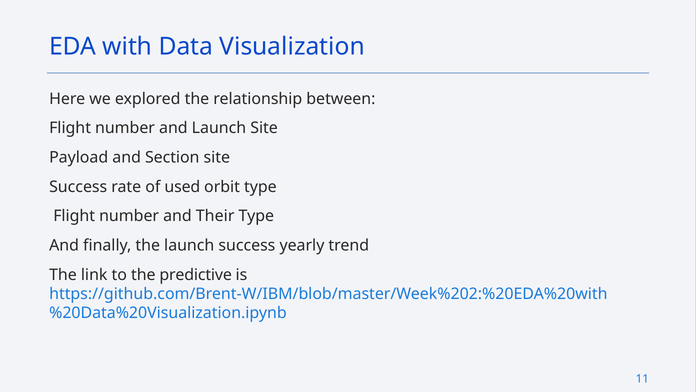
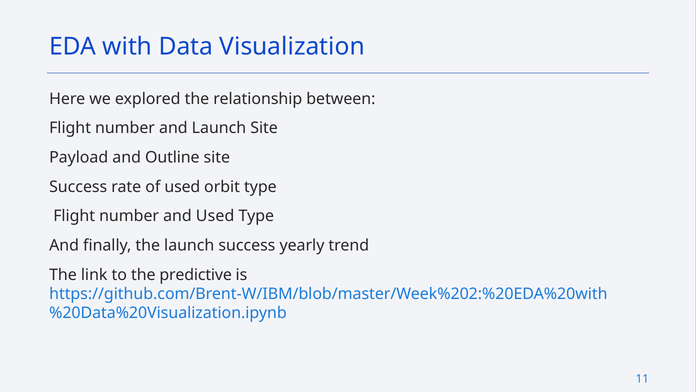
Section: Section -> Outline
and Their: Their -> Used
